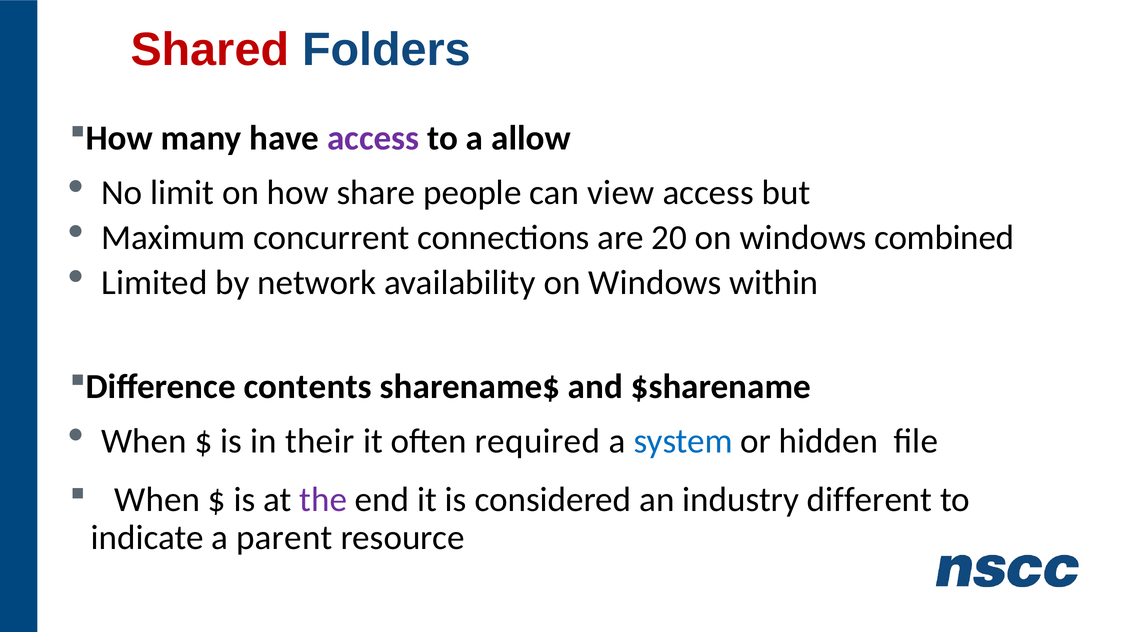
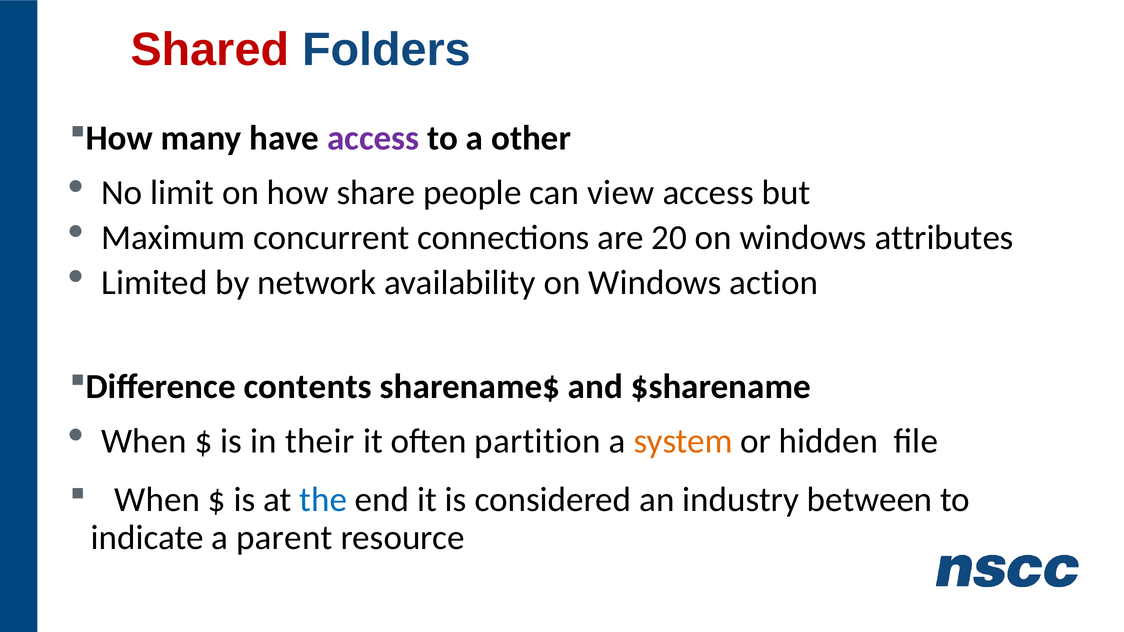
allow: allow -> other
combined: combined -> attributes
within: within -> action
required: required -> partition
system colour: blue -> orange
the colour: purple -> blue
different: different -> between
